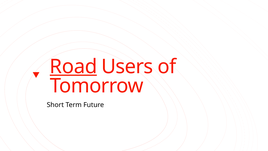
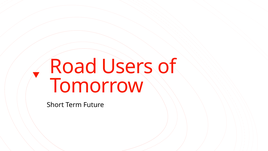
Road underline: present -> none
